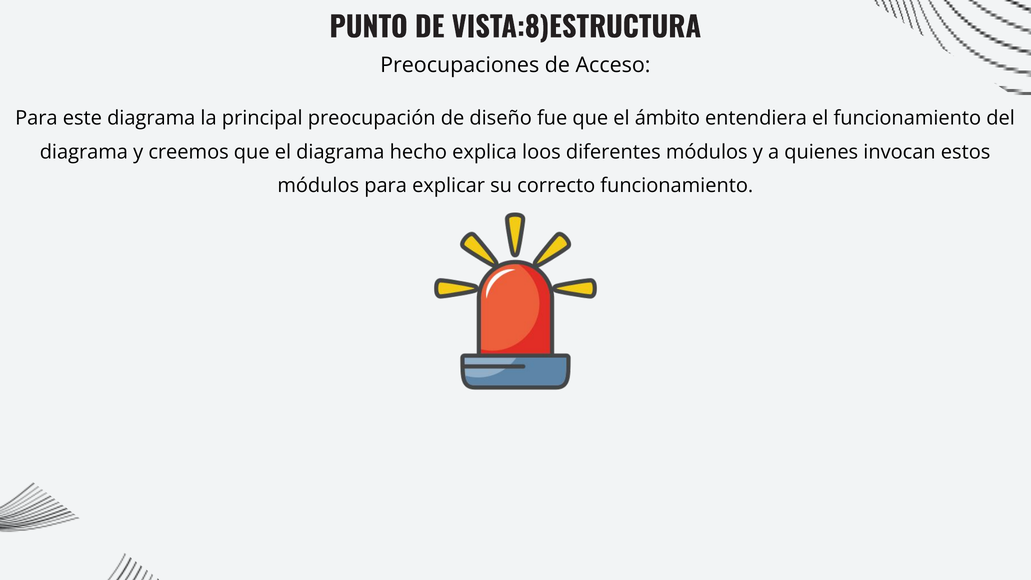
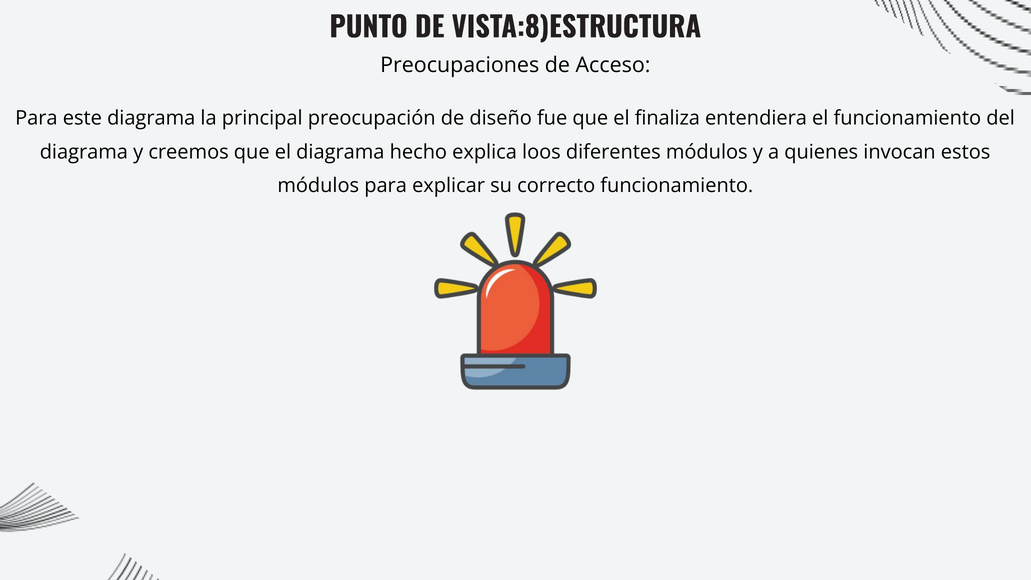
ámbito: ámbito -> finaliza
